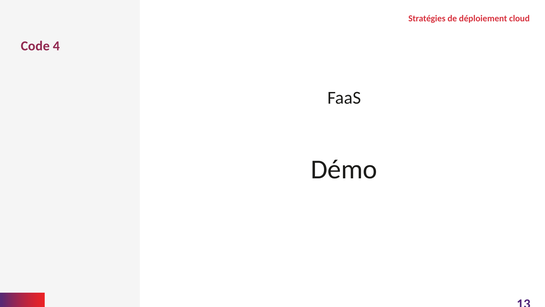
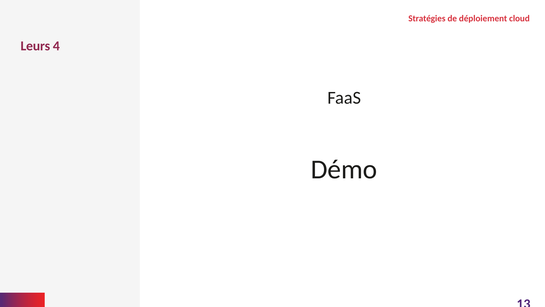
Code: Code -> Leurs
